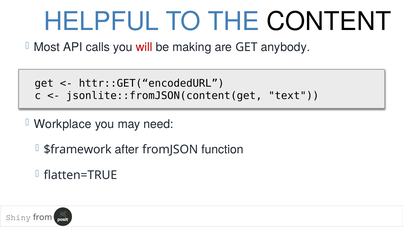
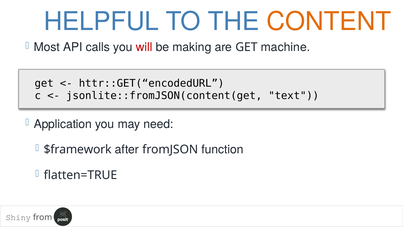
CONTENT colour: black -> orange
anybody: anybody -> machine
Workplace: Workplace -> Application
